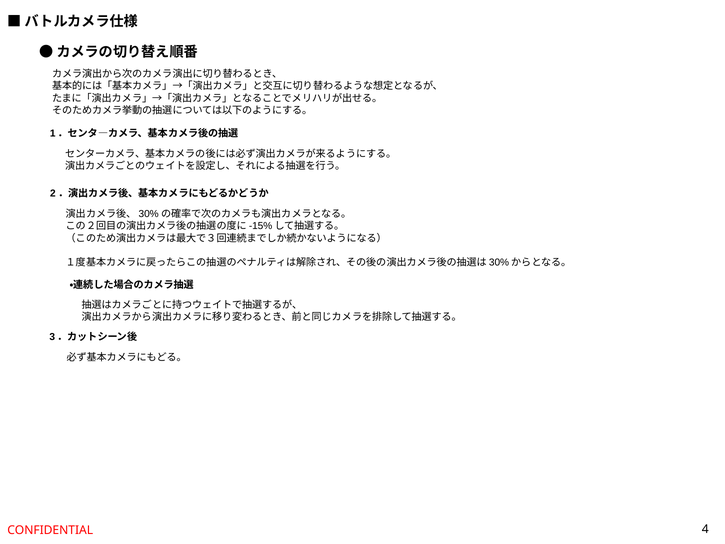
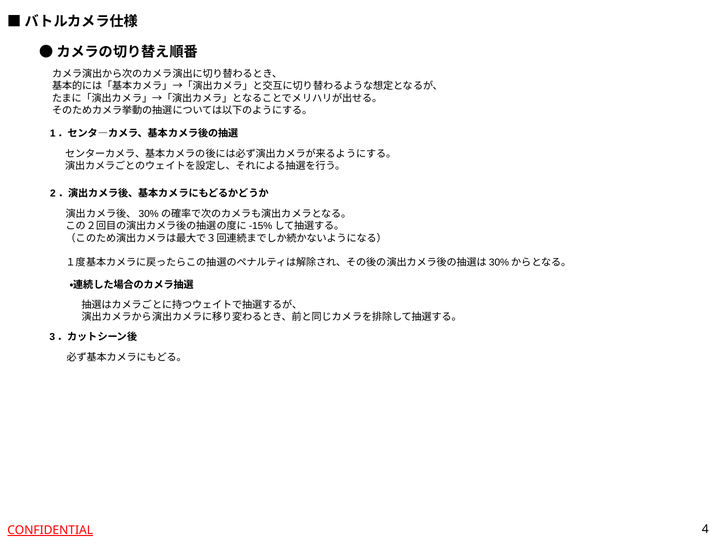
CONFIDENTIAL underline: none -> present
